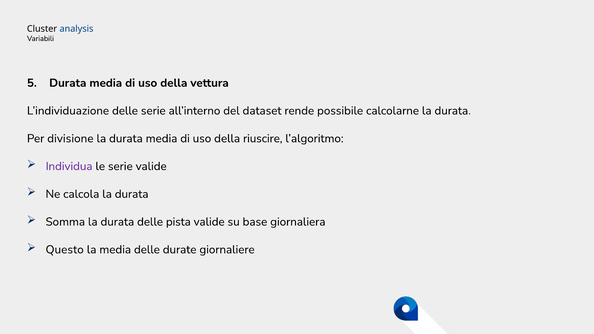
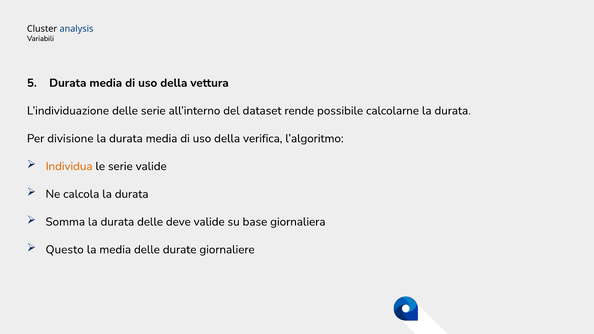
riuscire: riuscire -> verifica
Individua colour: purple -> orange
pista: pista -> deve
